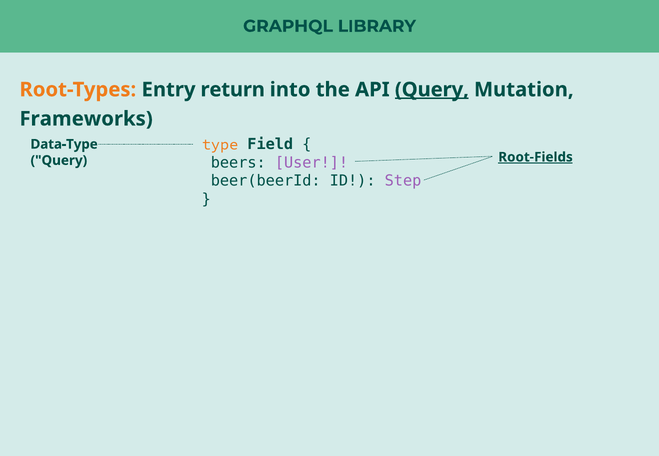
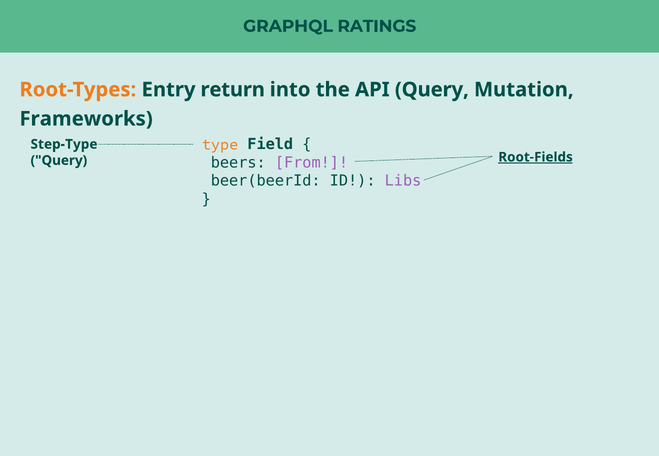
LIBRARY: LIBRARY -> RATINGS
Query at (432, 90) underline: present -> none
Data-Type: Data-Type -> Step-Type
User: User -> From
Step: Step -> Libs
